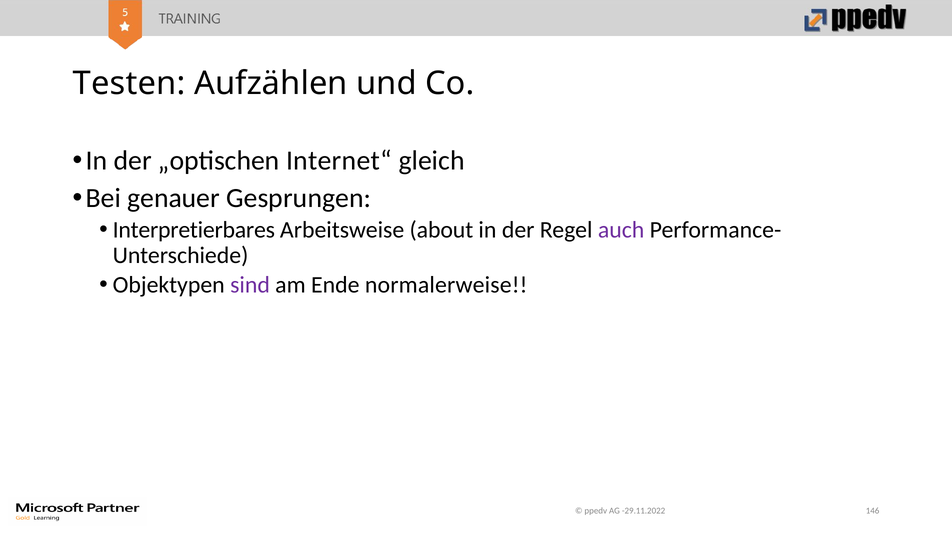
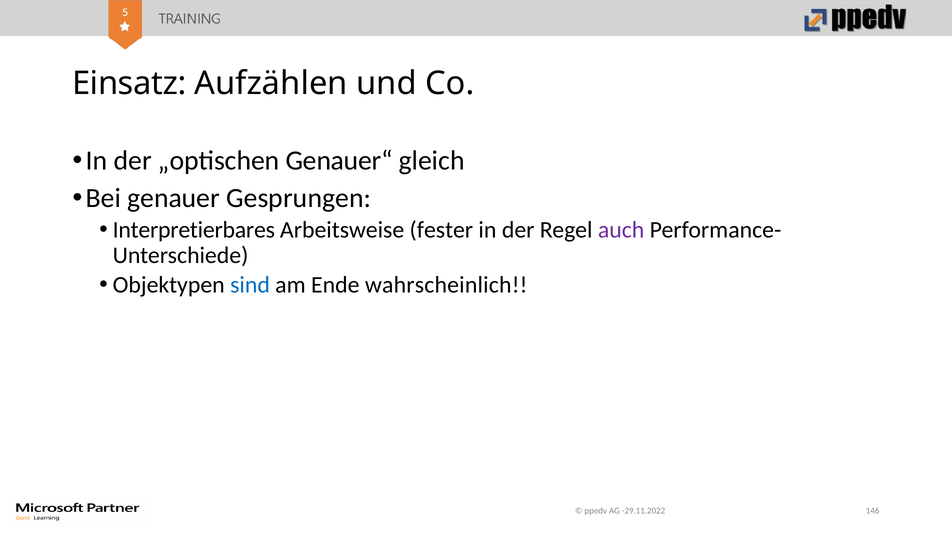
Testen: Testen -> Einsatz
Internet“: Internet“ -> Genauer“
about: about -> fester
sind colour: purple -> blue
normalerweise: normalerweise -> wahrscheinlich
